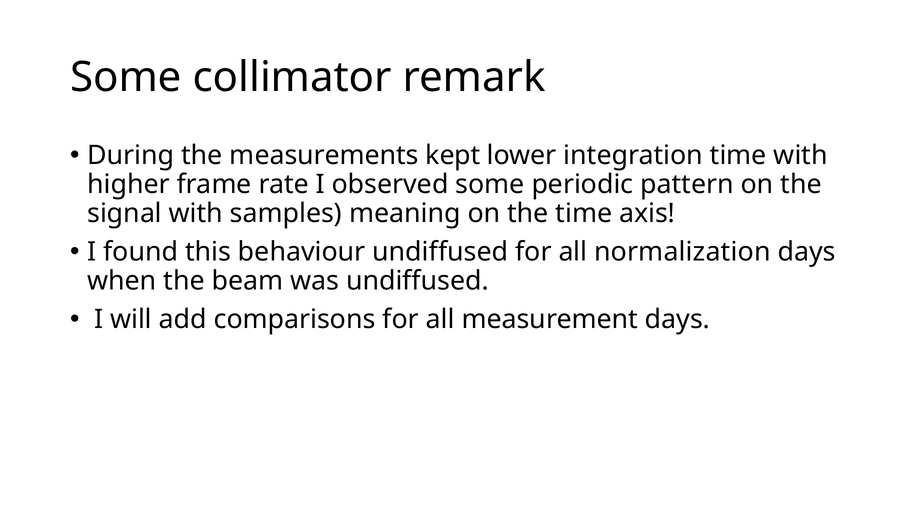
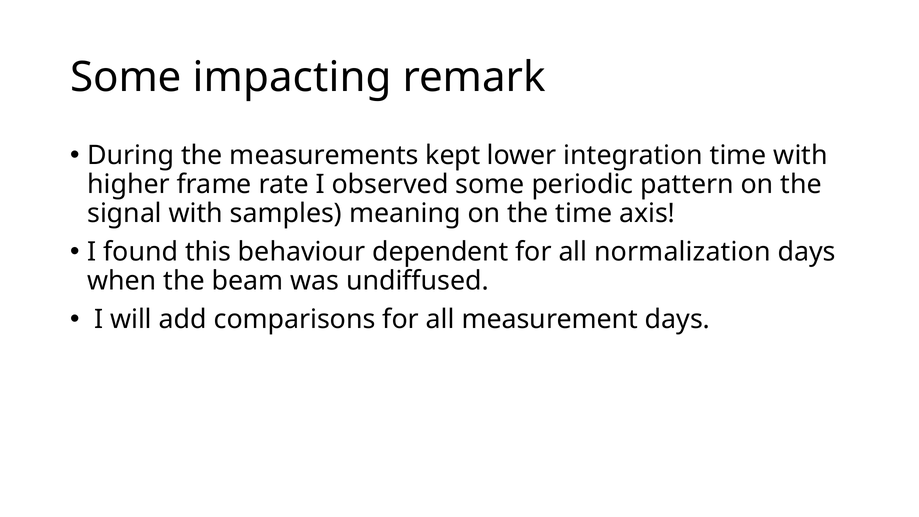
collimator: collimator -> impacting
behaviour undiffused: undiffused -> dependent
